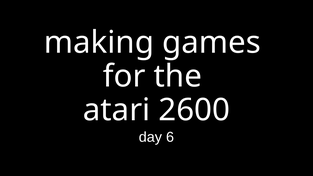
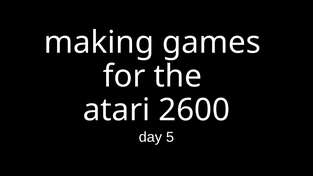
6: 6 -> 5
